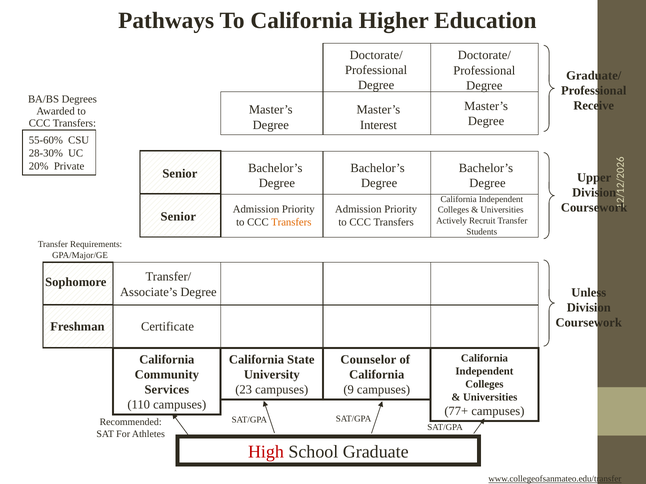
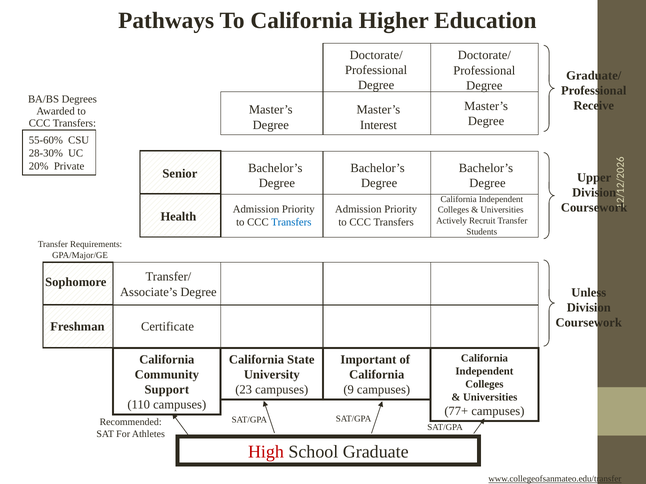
Senior at (178, 217): Senior -> Health
Transfers at (291, 223) colour: orange -> blue
Counselor: Counselor -> Important
Services: Services -> Support
